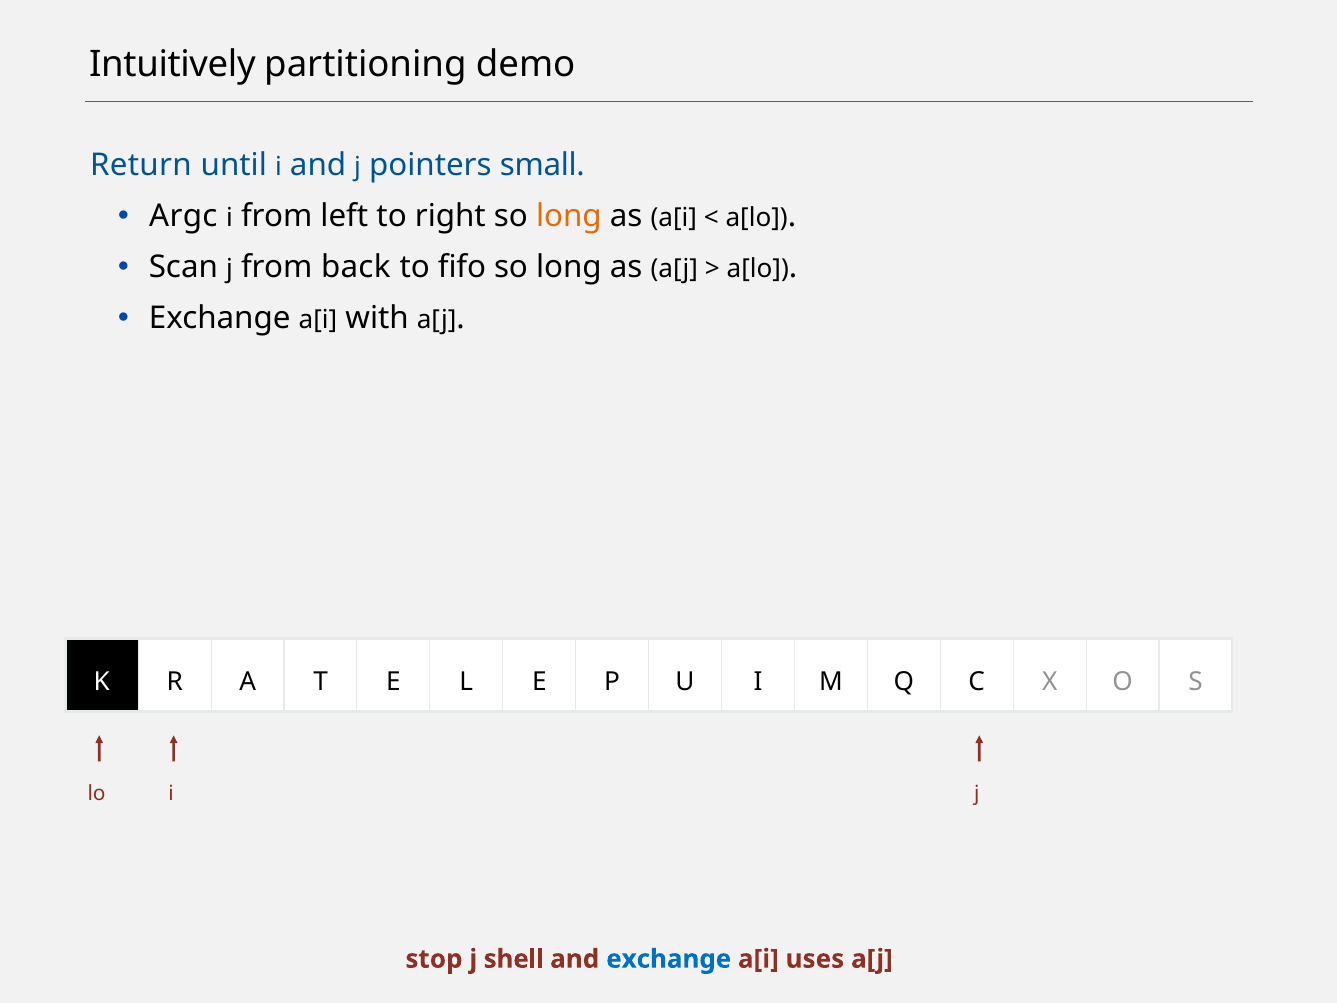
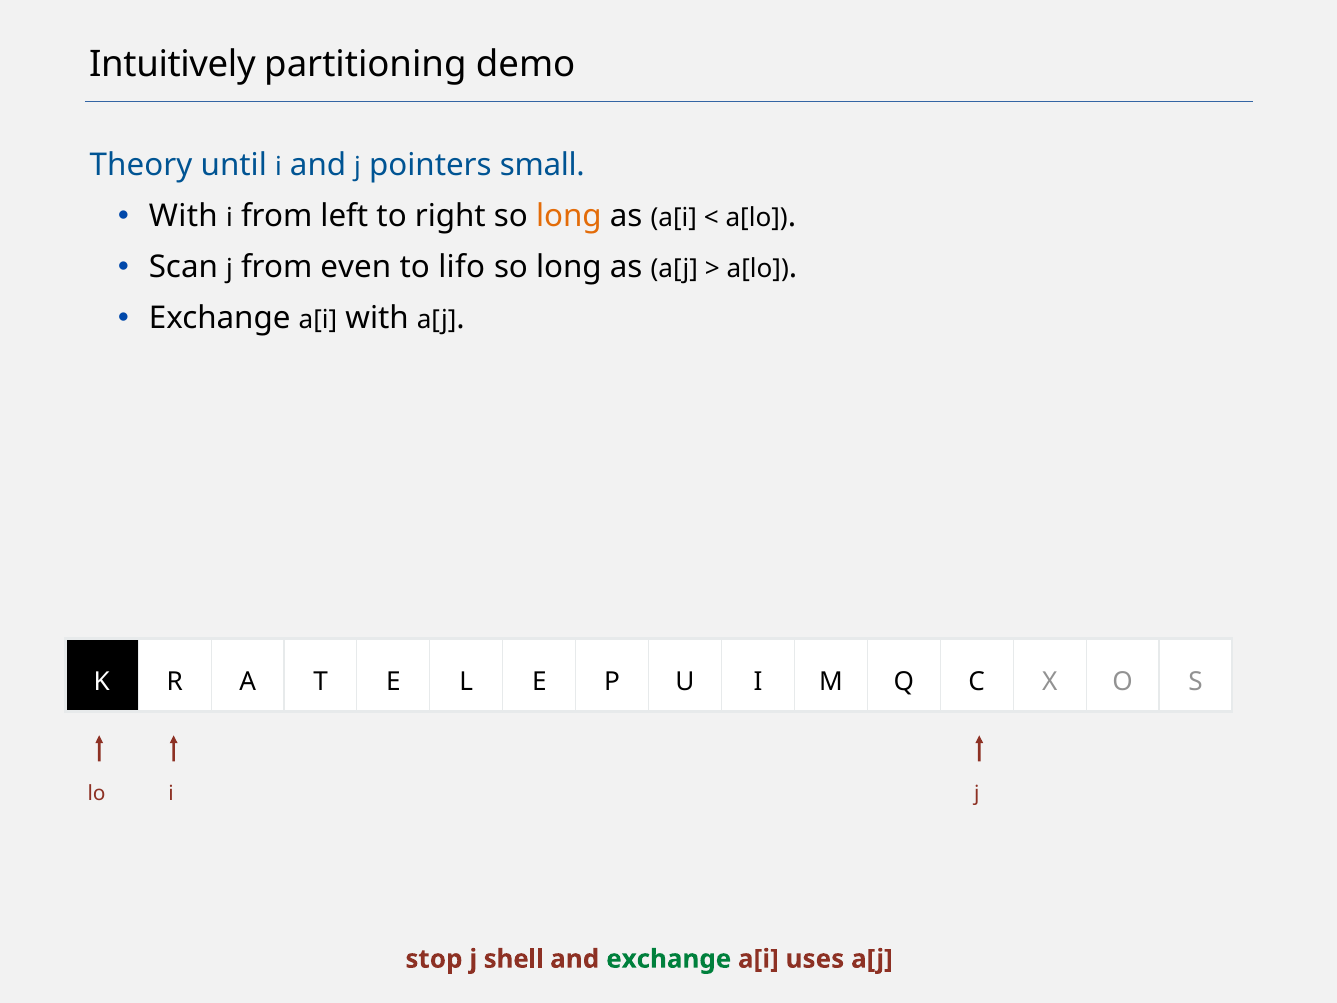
Return: Return -> Theory
Argc at (183, 216): Argc -> With
back: back -> even
fifo: fifo -> lifo
exchange at (669, 959) colour: blue -> green
